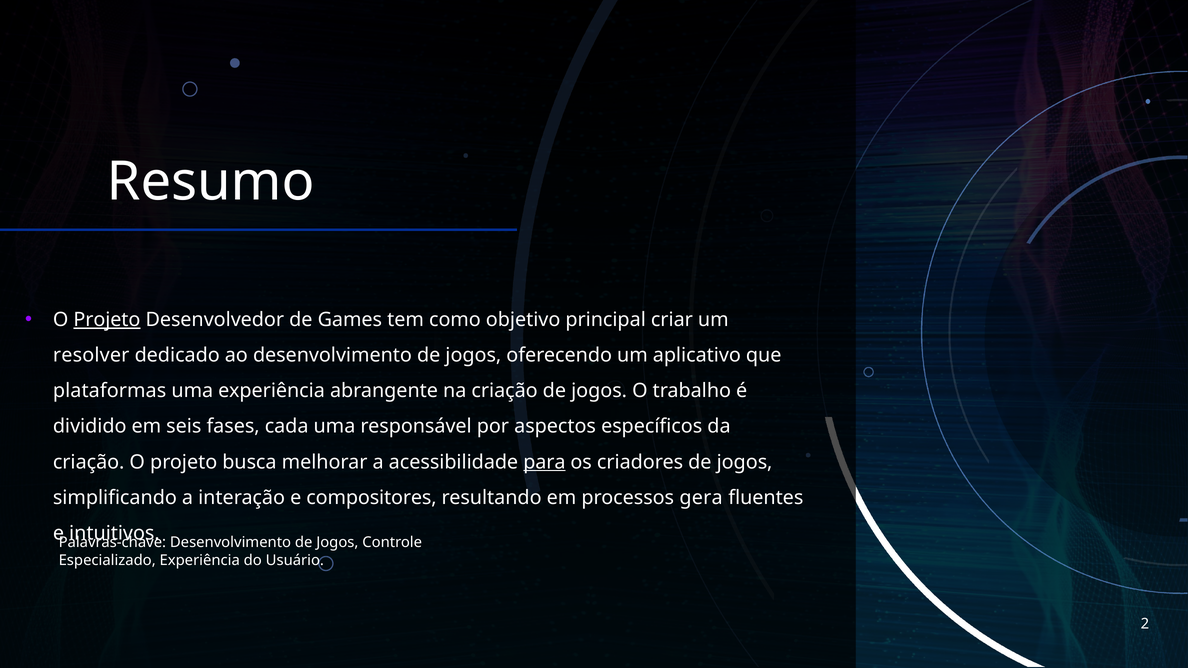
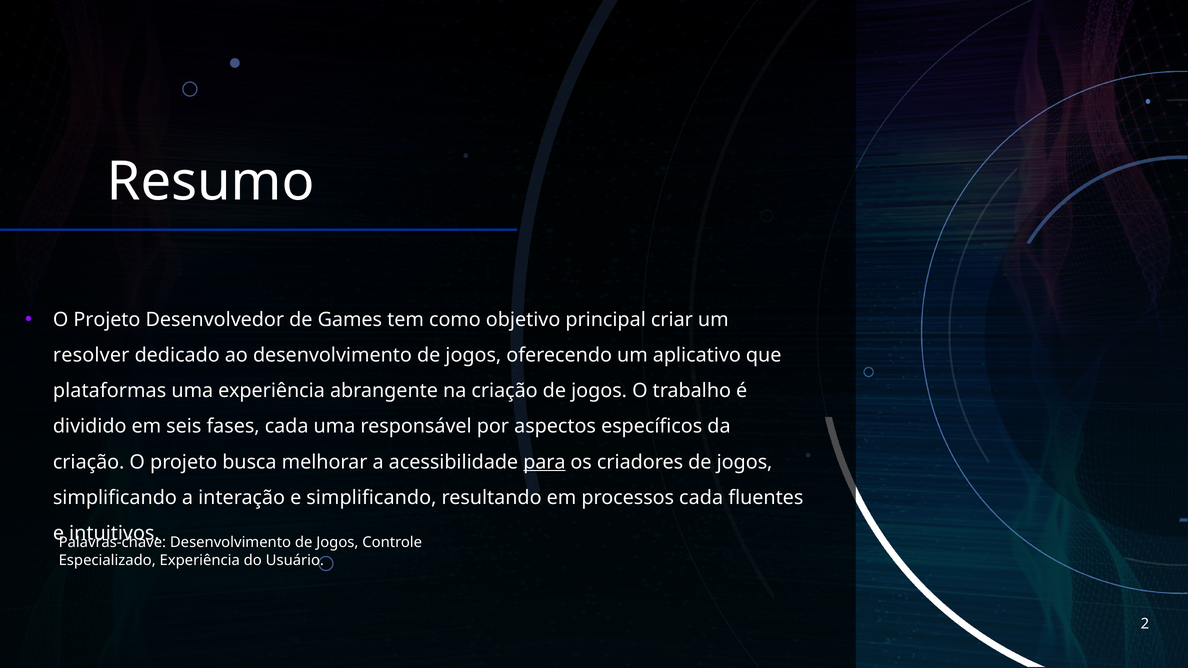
Projeto at (107, 320) underline: present -> none
e compositores: compositores -> simplificando
processos gera: gera -> cada
